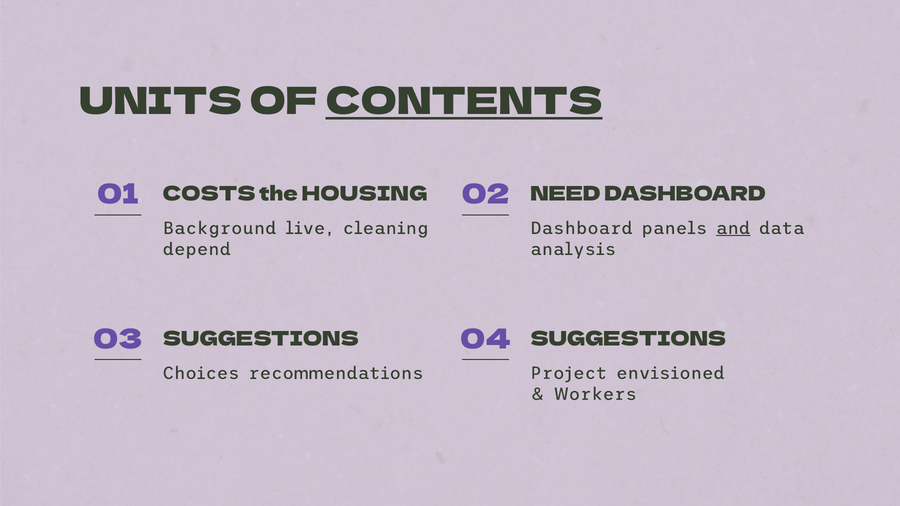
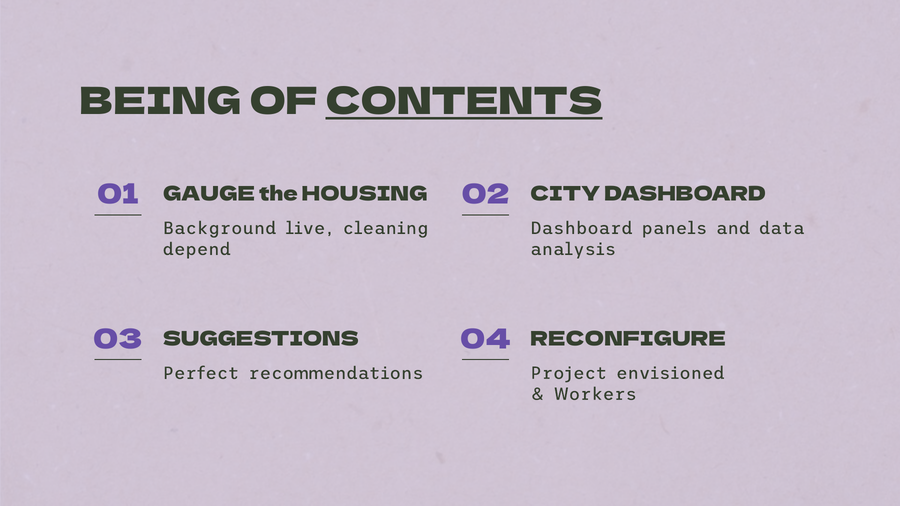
UNITS: UNITS -> BEING
COSTS: COSTS -> GAUGE
NEED: NEED -> CITY
and underline: present -> none
SUGGESTIONS at (628, 339): SUGGESTIONS -> RECONFIGURE
Choices: Choices -> Perfect
